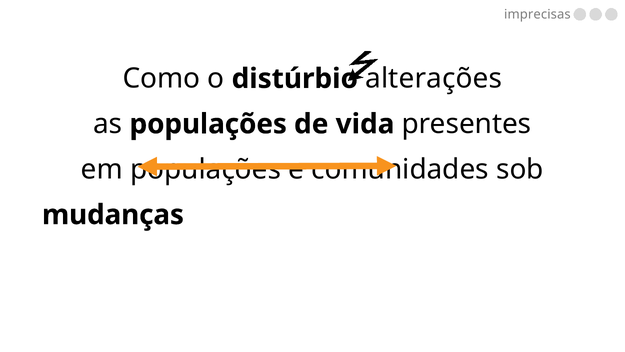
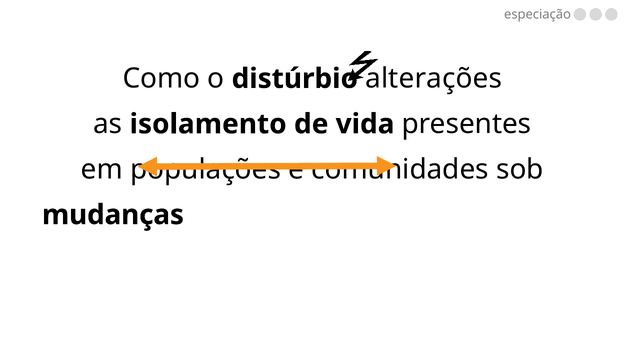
imprecisas: imprecisas -> especiação
as populações: populações -> isolamento
